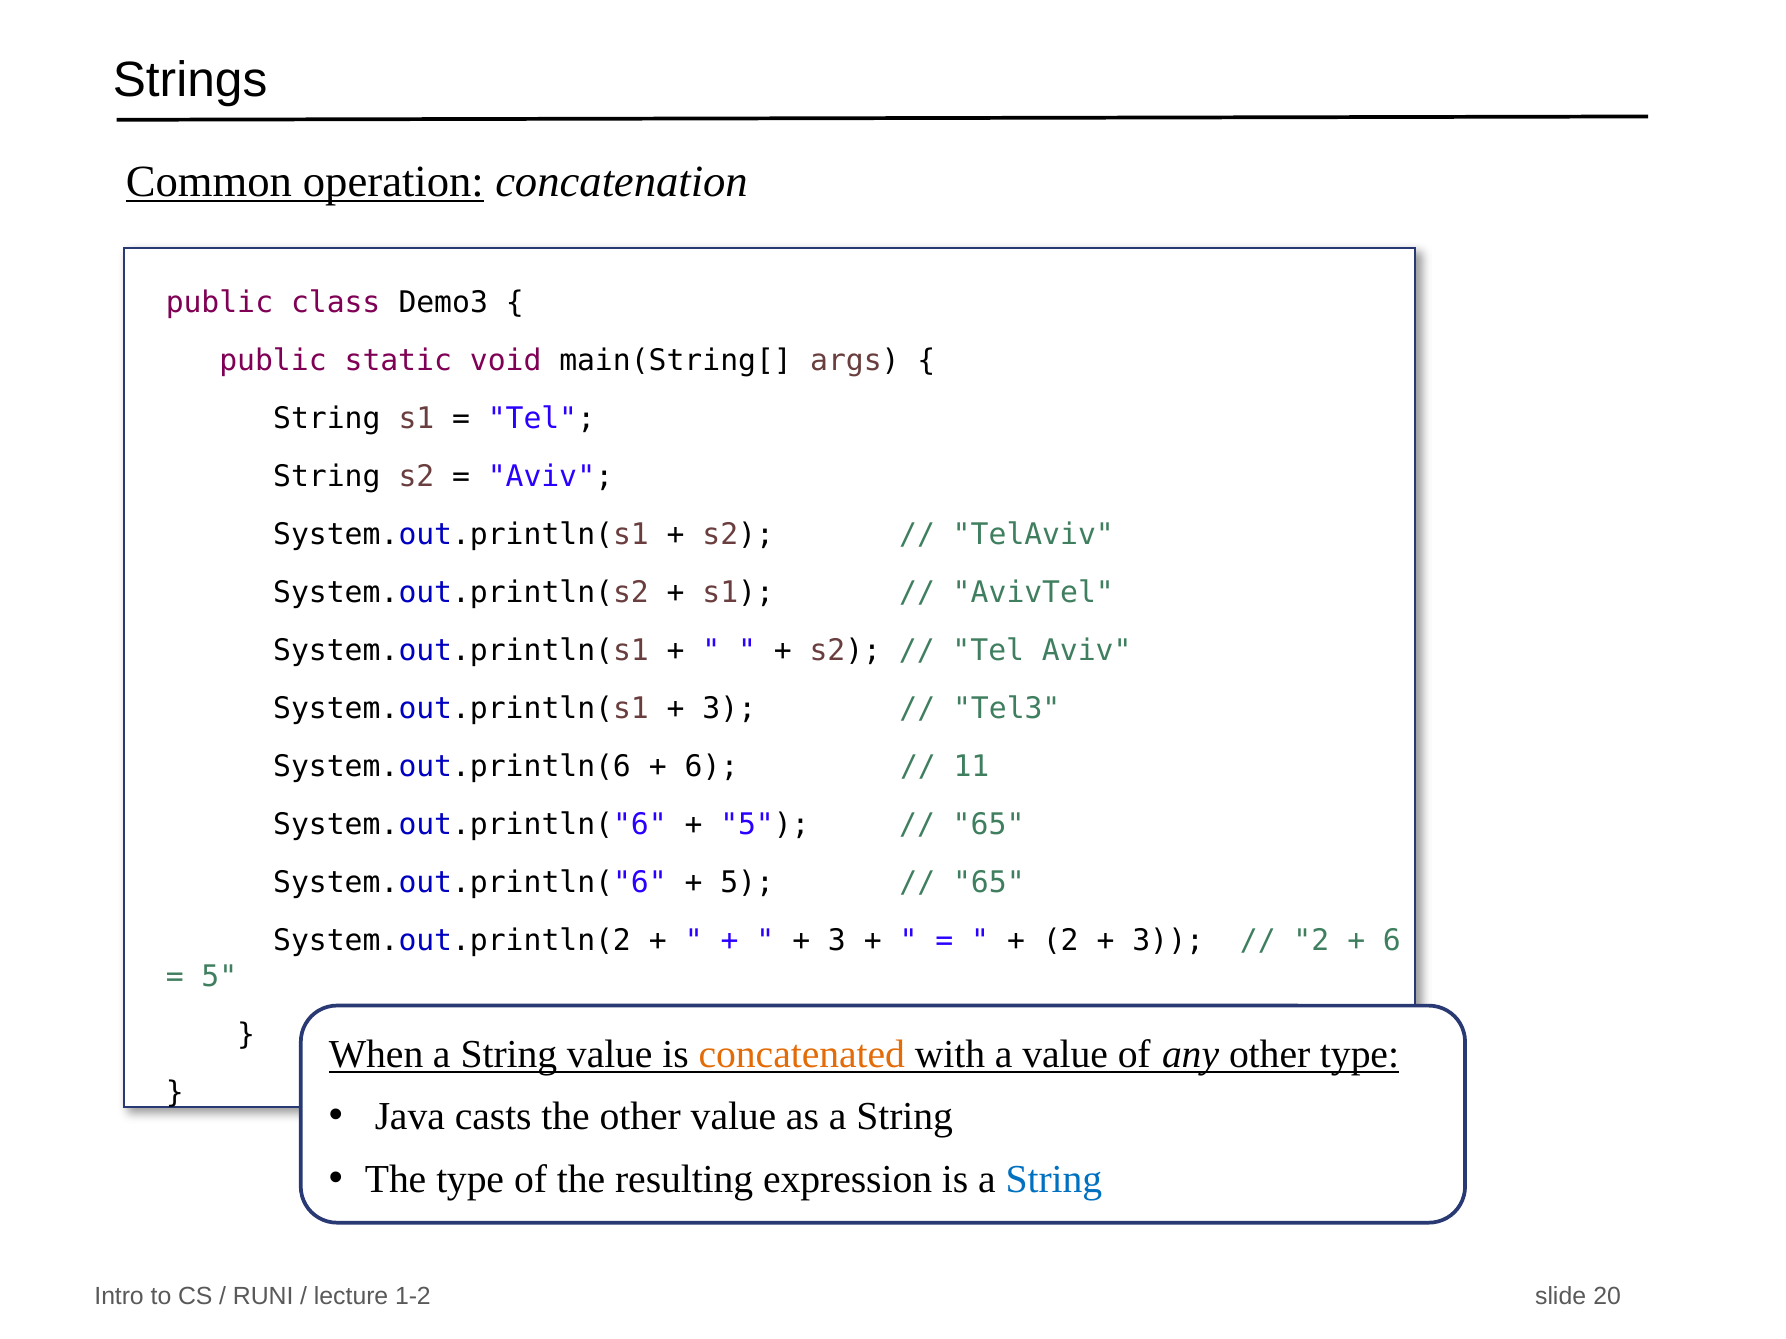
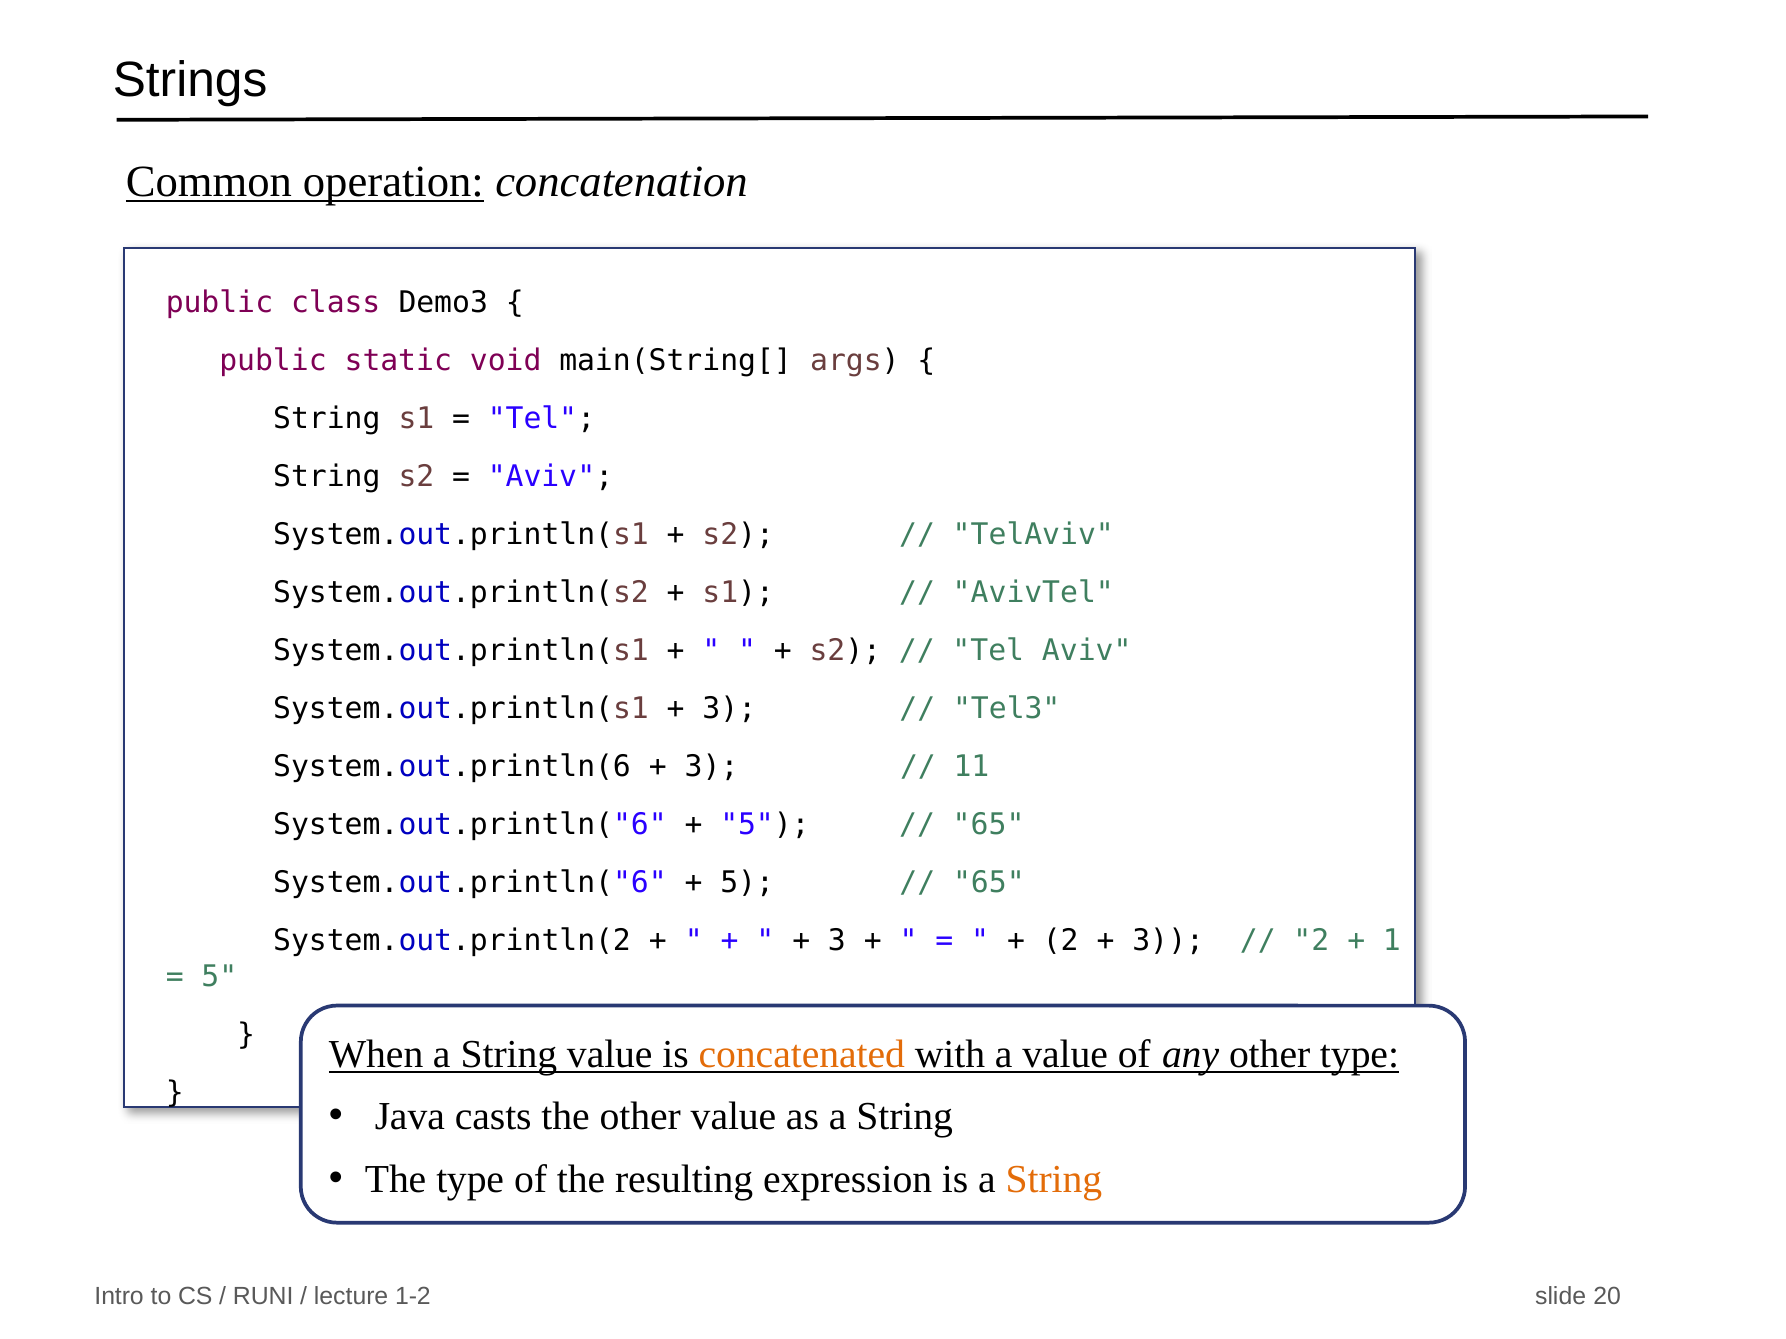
6 at (712, 767): 6 -> 3
6 at (1392, 941): 6 -> 1
String at (1054, 1180) colour: blue -> orange
